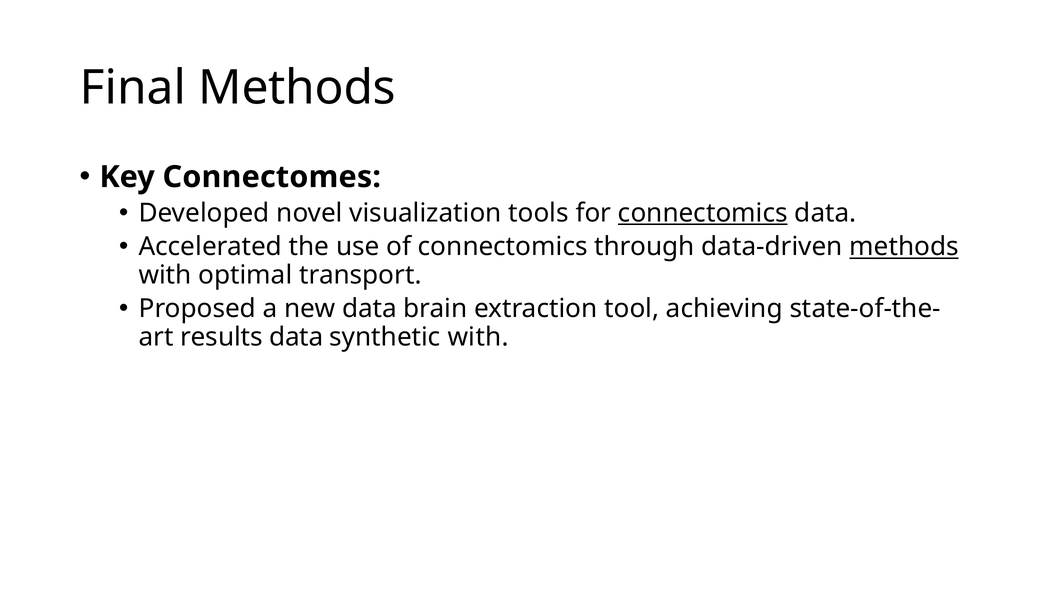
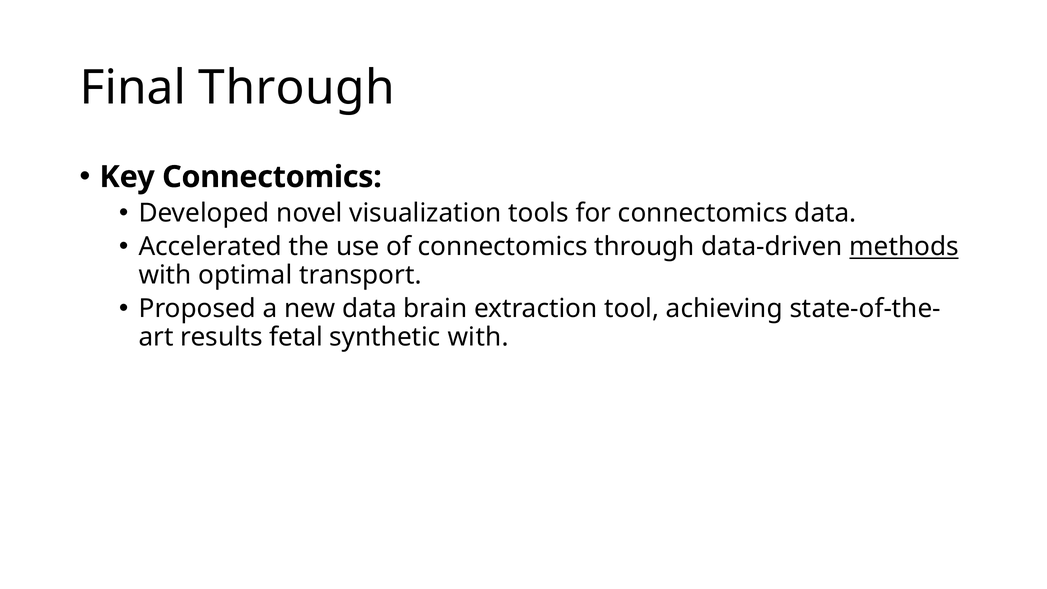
Final Methods: Methods -> Through
Key Connectomes: Connectomes -> Connectomics
connectomics at (703, 213) underline: present -> none
results data: data -> fetal
